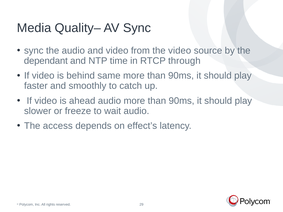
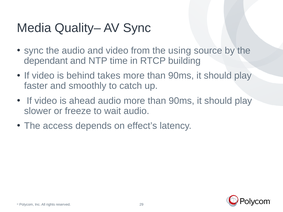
the video: video -> using
through: through -> building
same: same -> takes
